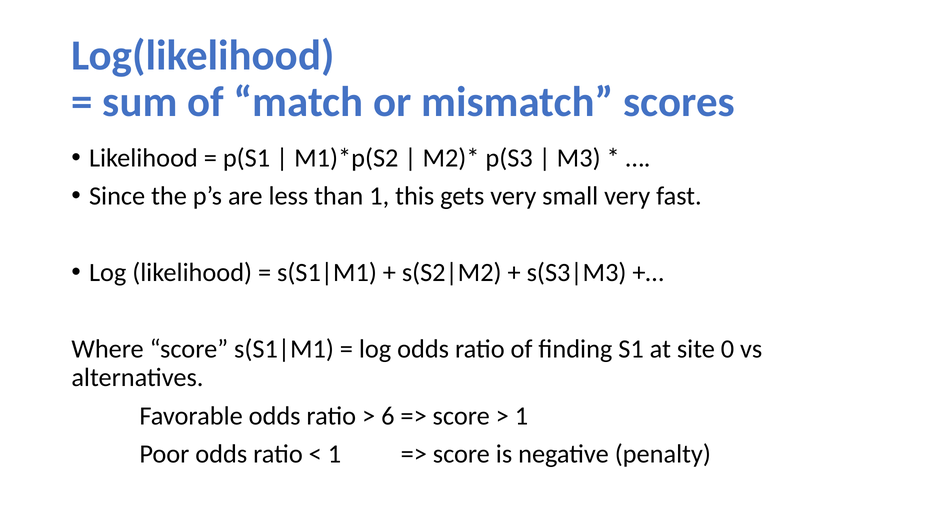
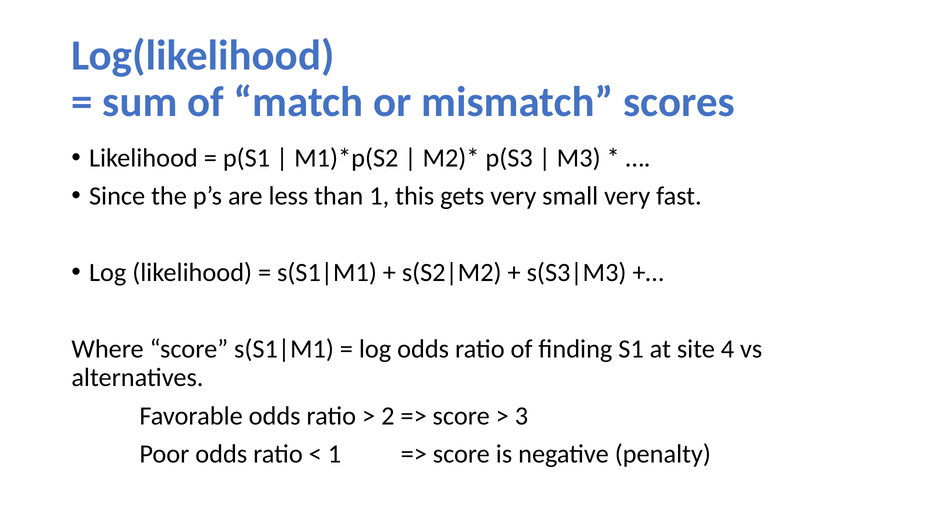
0: 0 -> 4
6: 6 -> 2
1 at (521, 416): 1 -> 3
